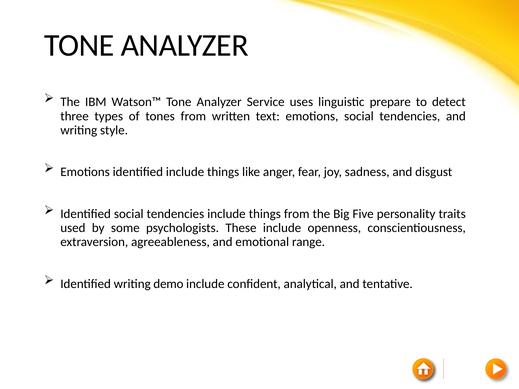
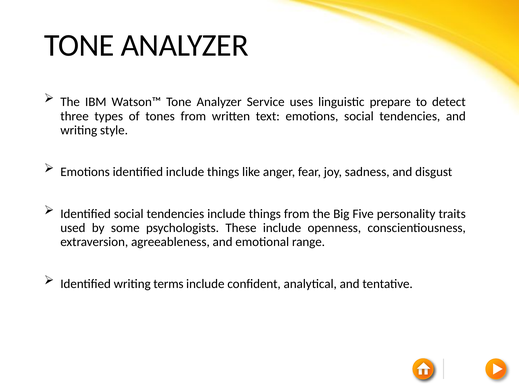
demo: demo -> terms
